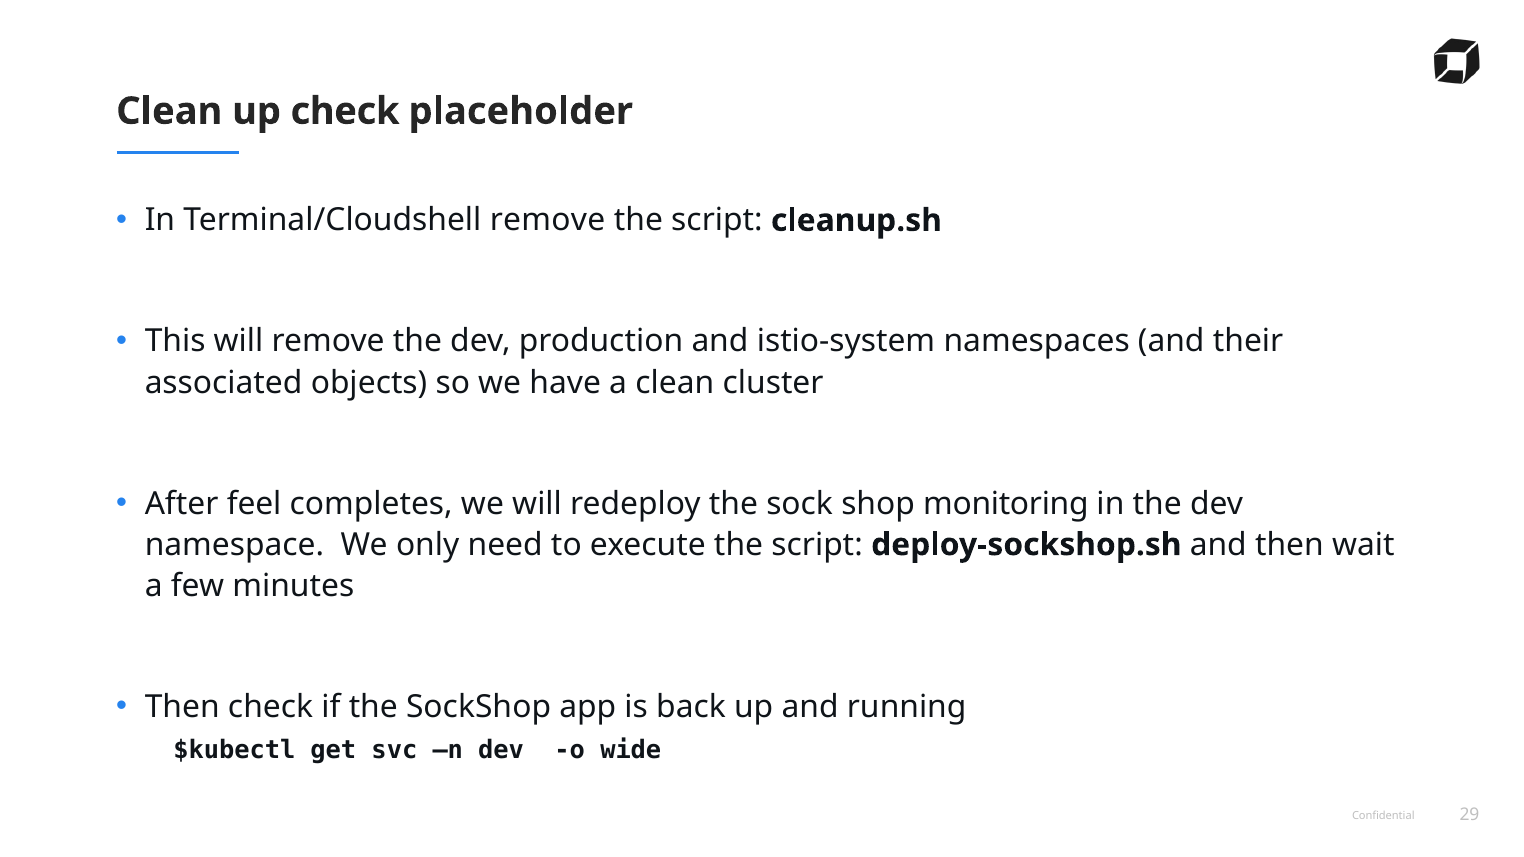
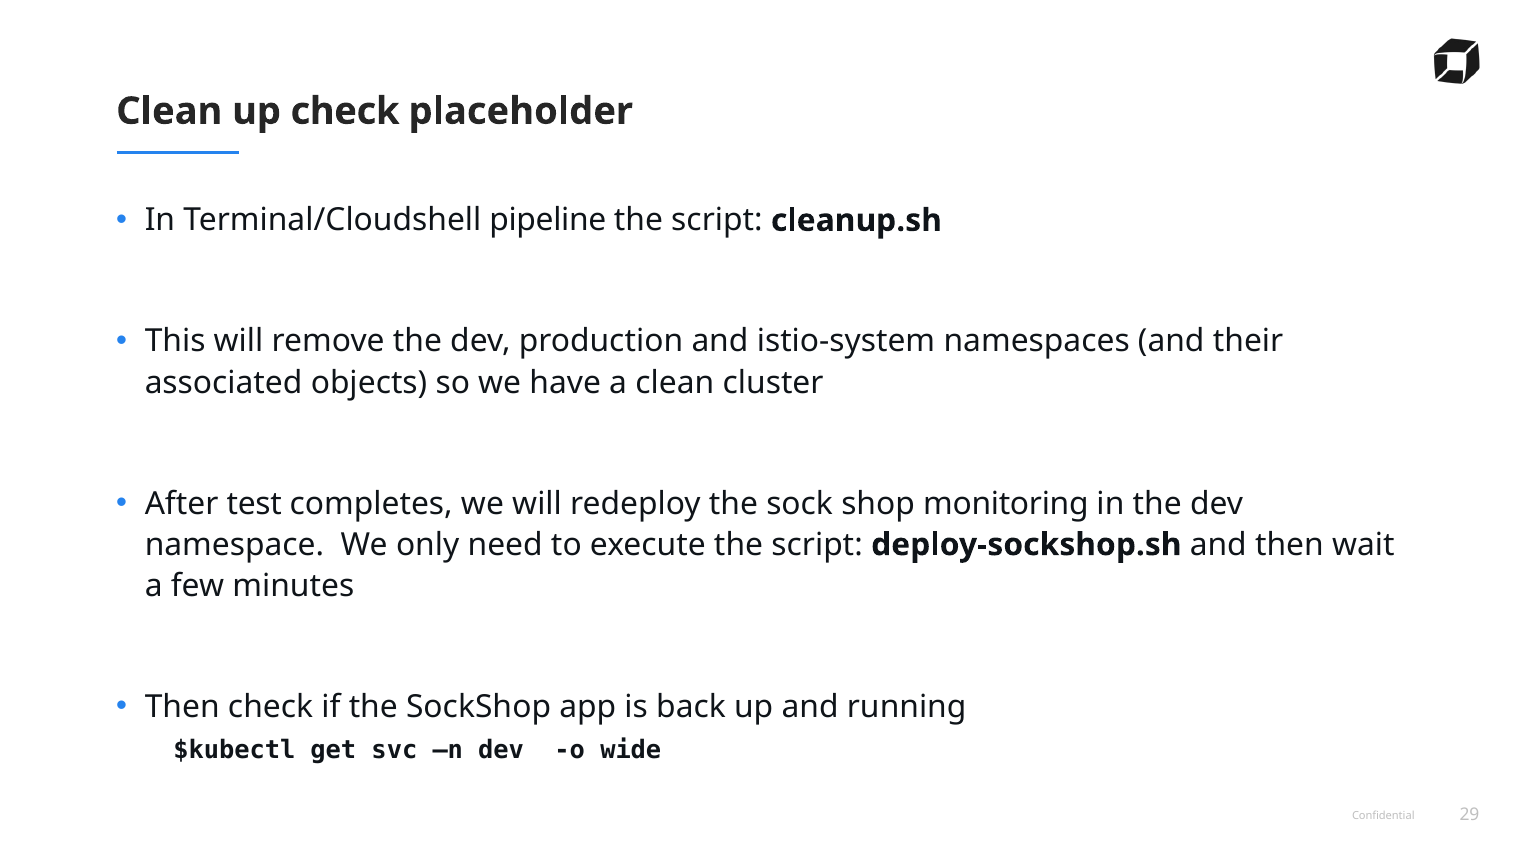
Terminal/Cloudshell remove: remove -> pipeline
feel: feel -> test
